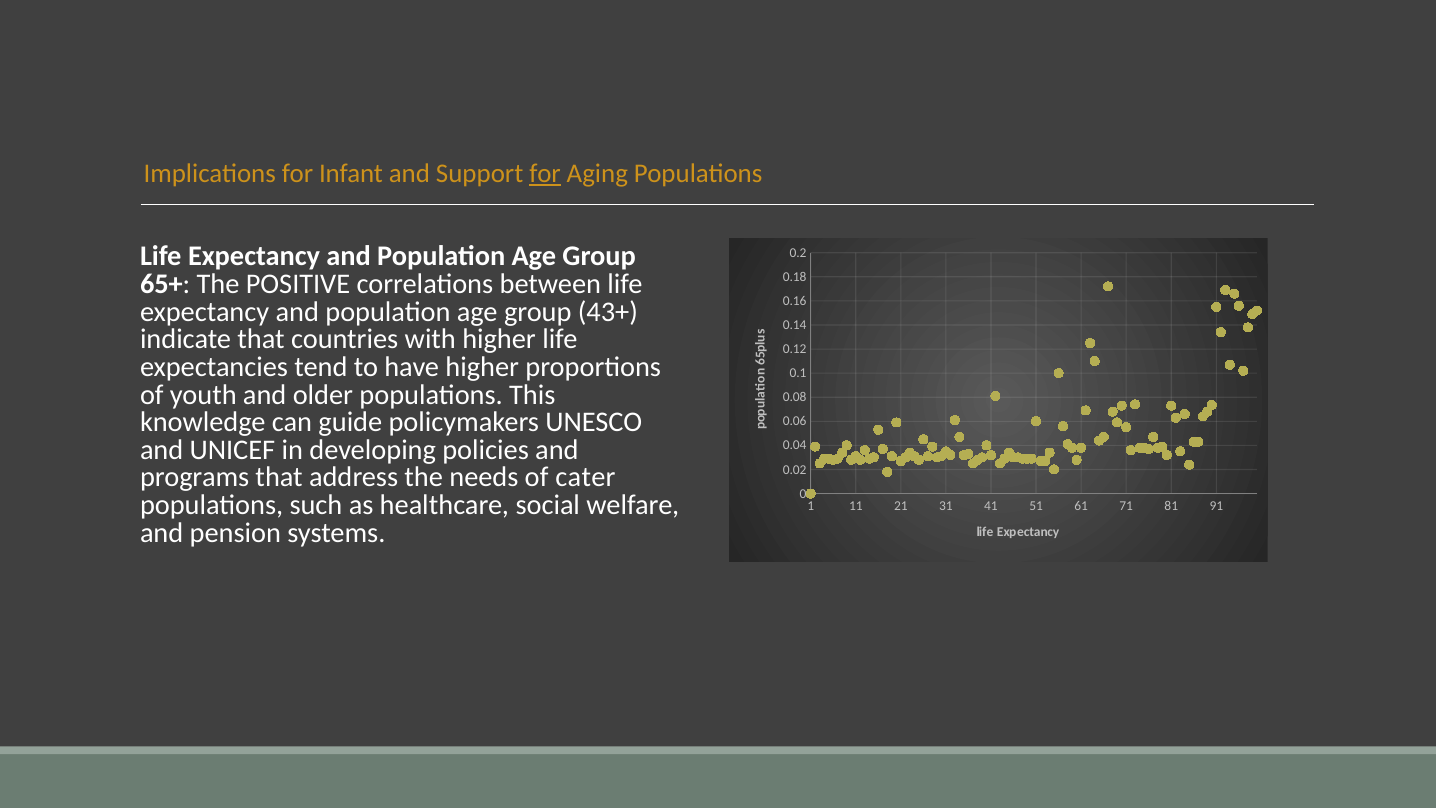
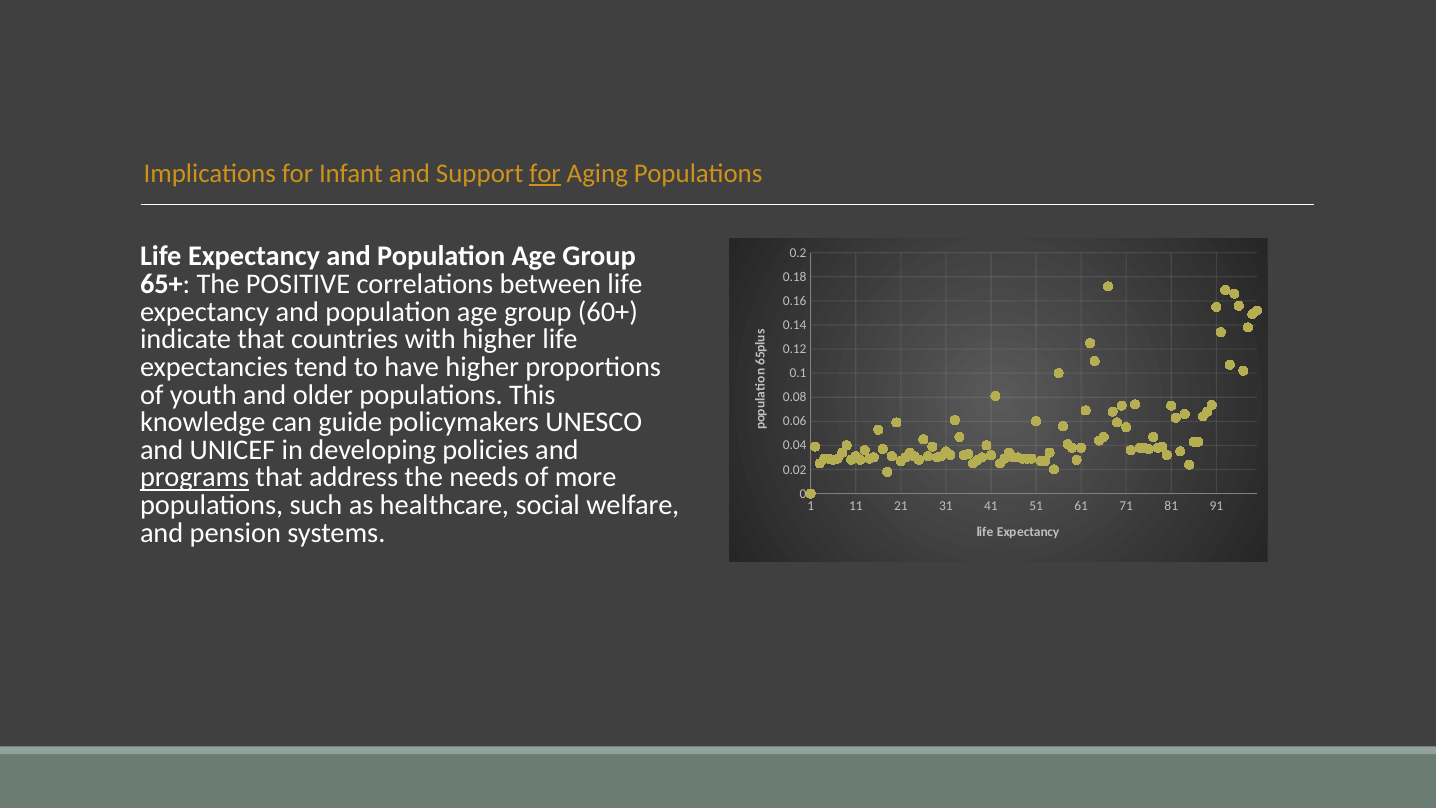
43+: 43+ -> 60+
programs underline: none -> present
cater: cater -> more
